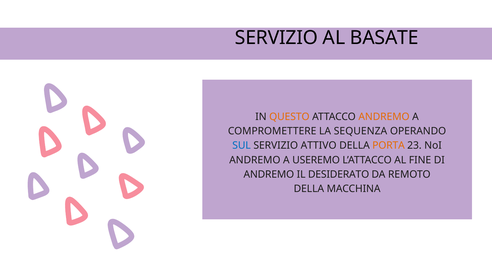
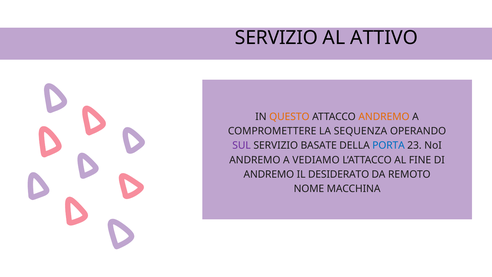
BASATE: BASATE -> ATTIVO
SUL colour: blue -> purple
ATTIVO: ATTIVO -> BASATE
PORTA colour: orange -> blue
USEREMO: USEREMO -> VEDIAMO
DELLA at (309, 188): DELLA -> NOME
